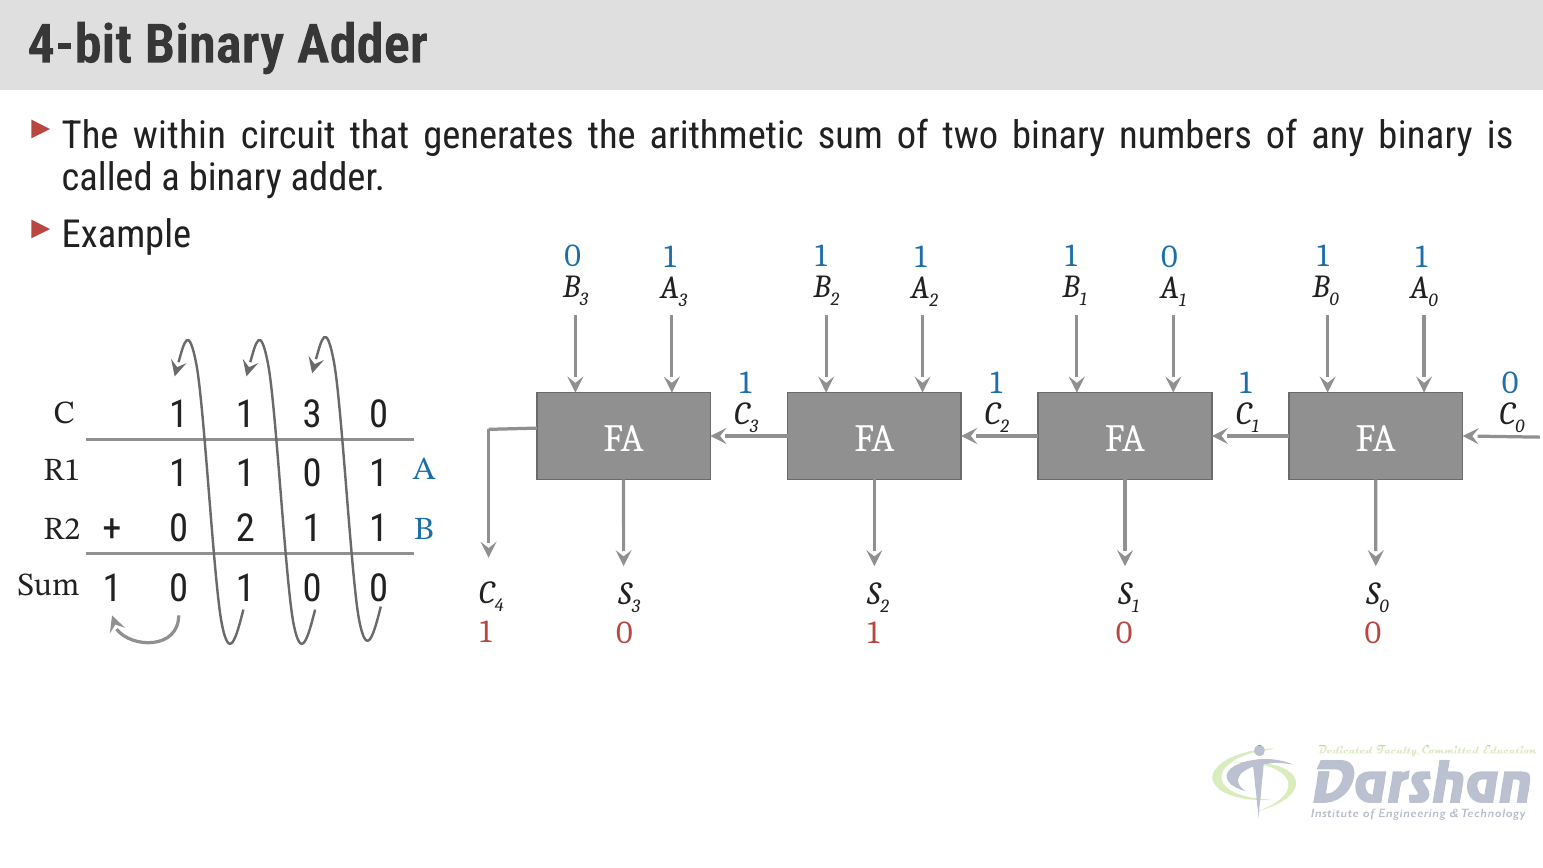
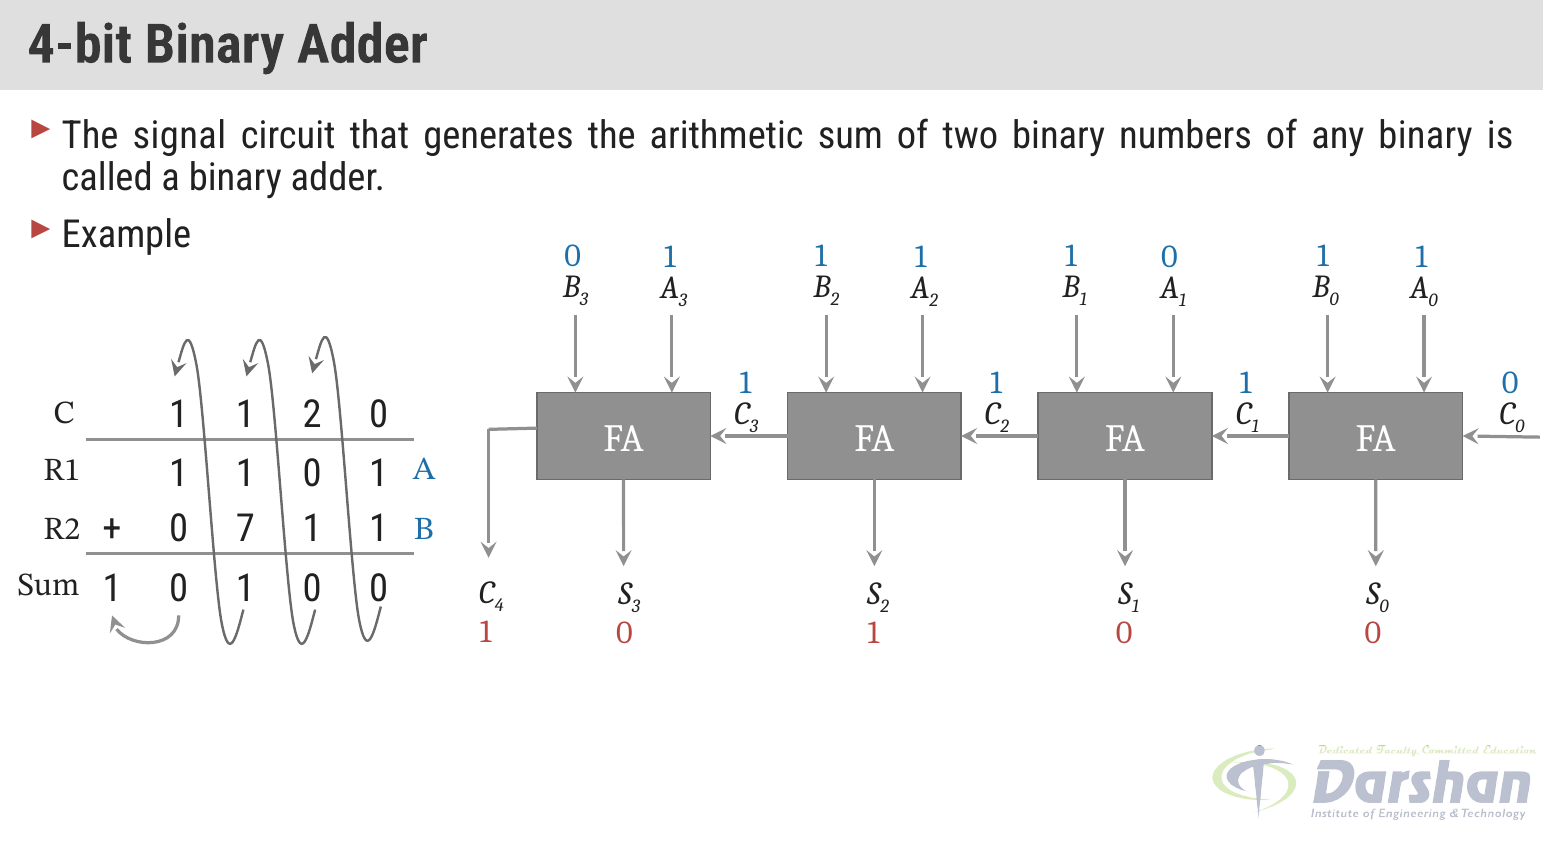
within: within -> signal
1 3: 3 -> 2
0 2: 2 -> 7
